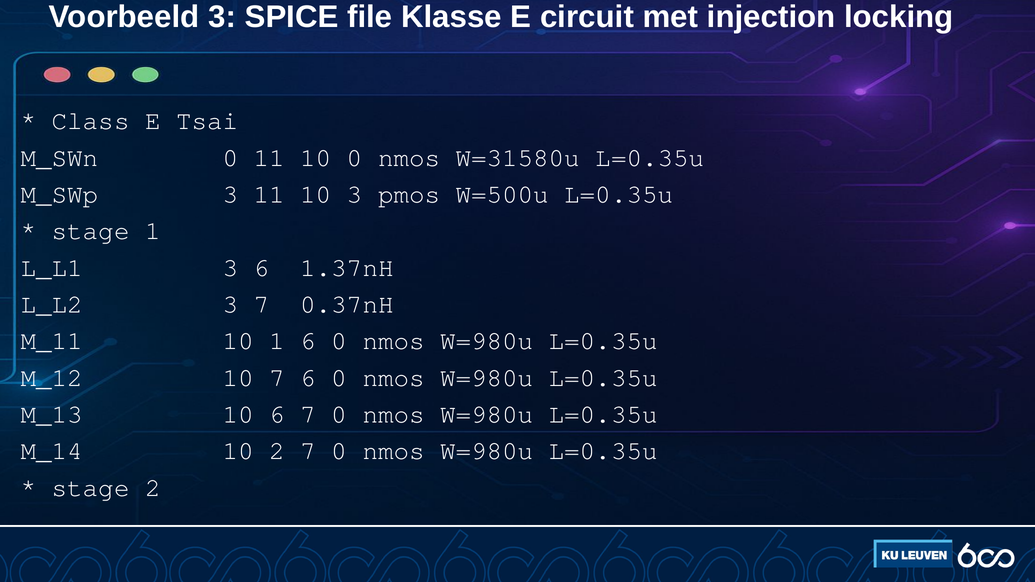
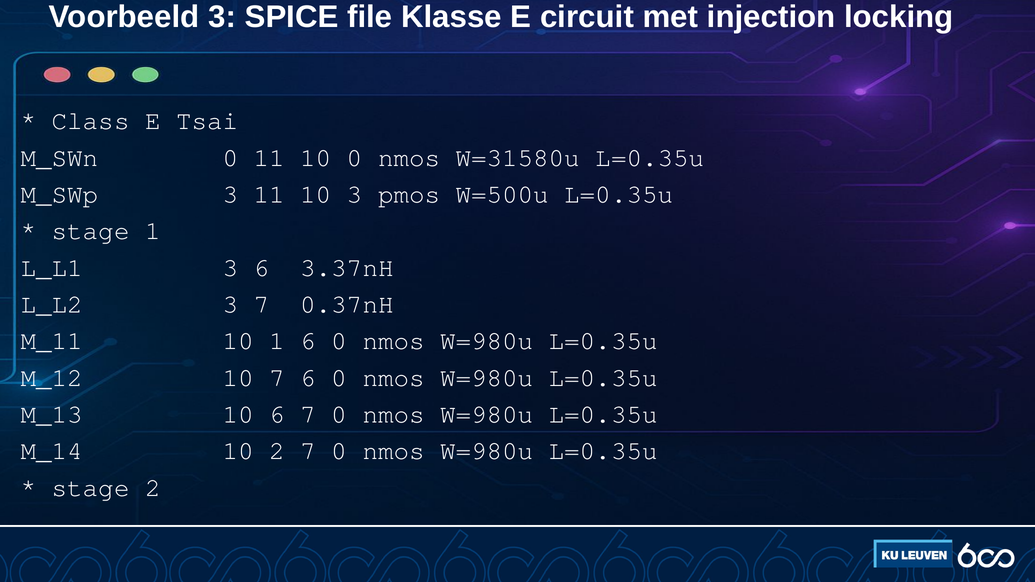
1.37nH: 1.37nH -> 3.37nH
